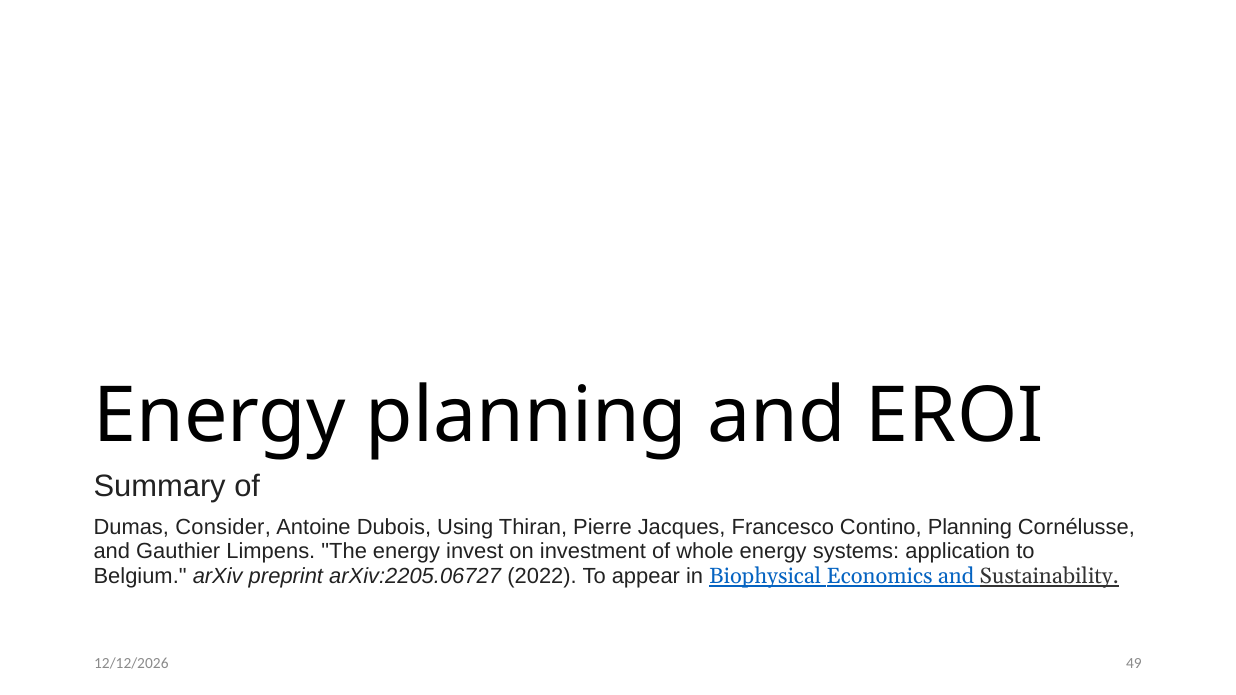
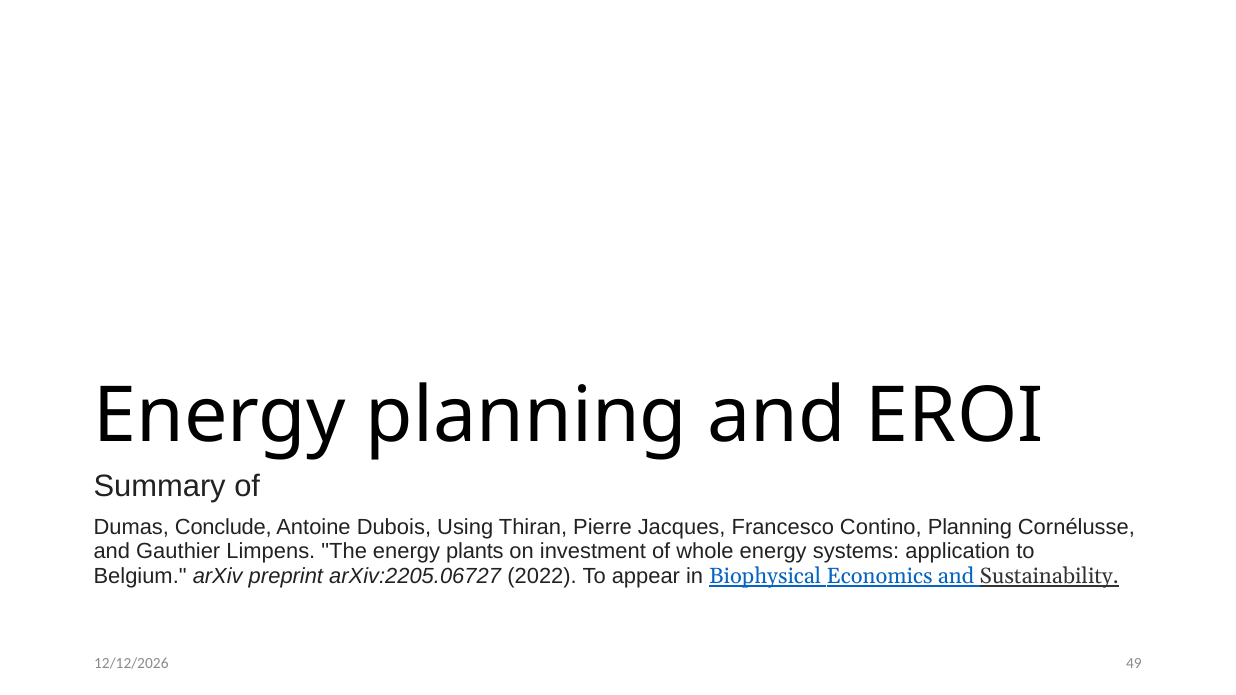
Consider: Consider -> Conclude
invest: invest -> plants
